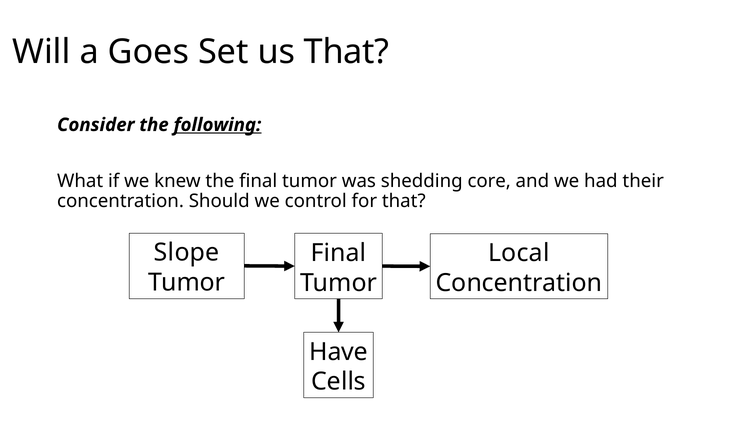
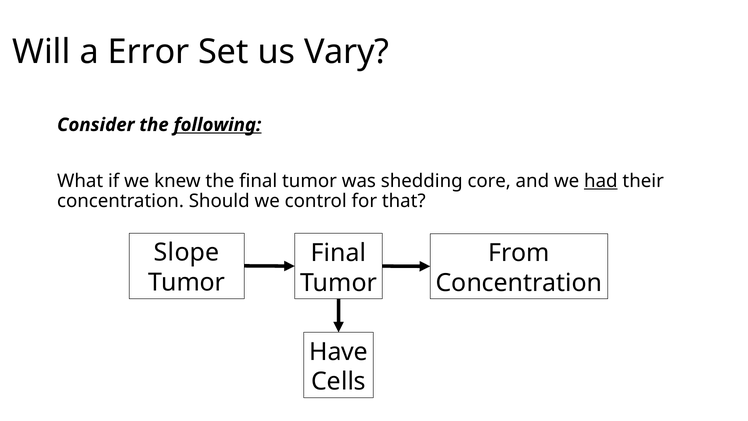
Goes: Goes -> Error
us That: That -> Vary
had underline: none -> present
Local: Local -> From
